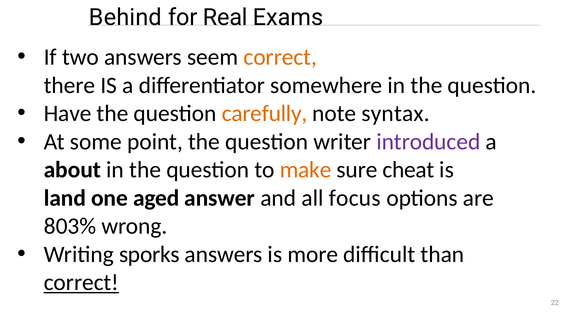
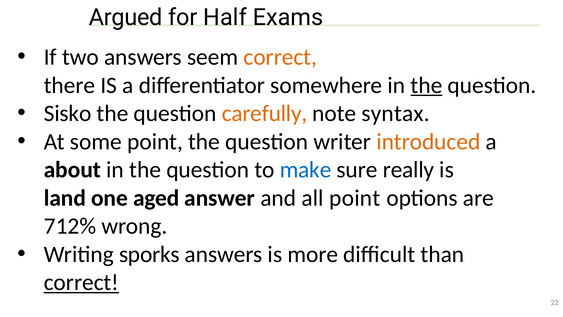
Behind: Behind -> Argued
Real: Real -> Half
the at (426, 85) underline: none -> present
Have: Have -> Sisko
introduced colour: purple -> orange
make colour: orange -> blue
cheat: cheat -> really
all focus: focus -> point
803%: 803% -> 712%
